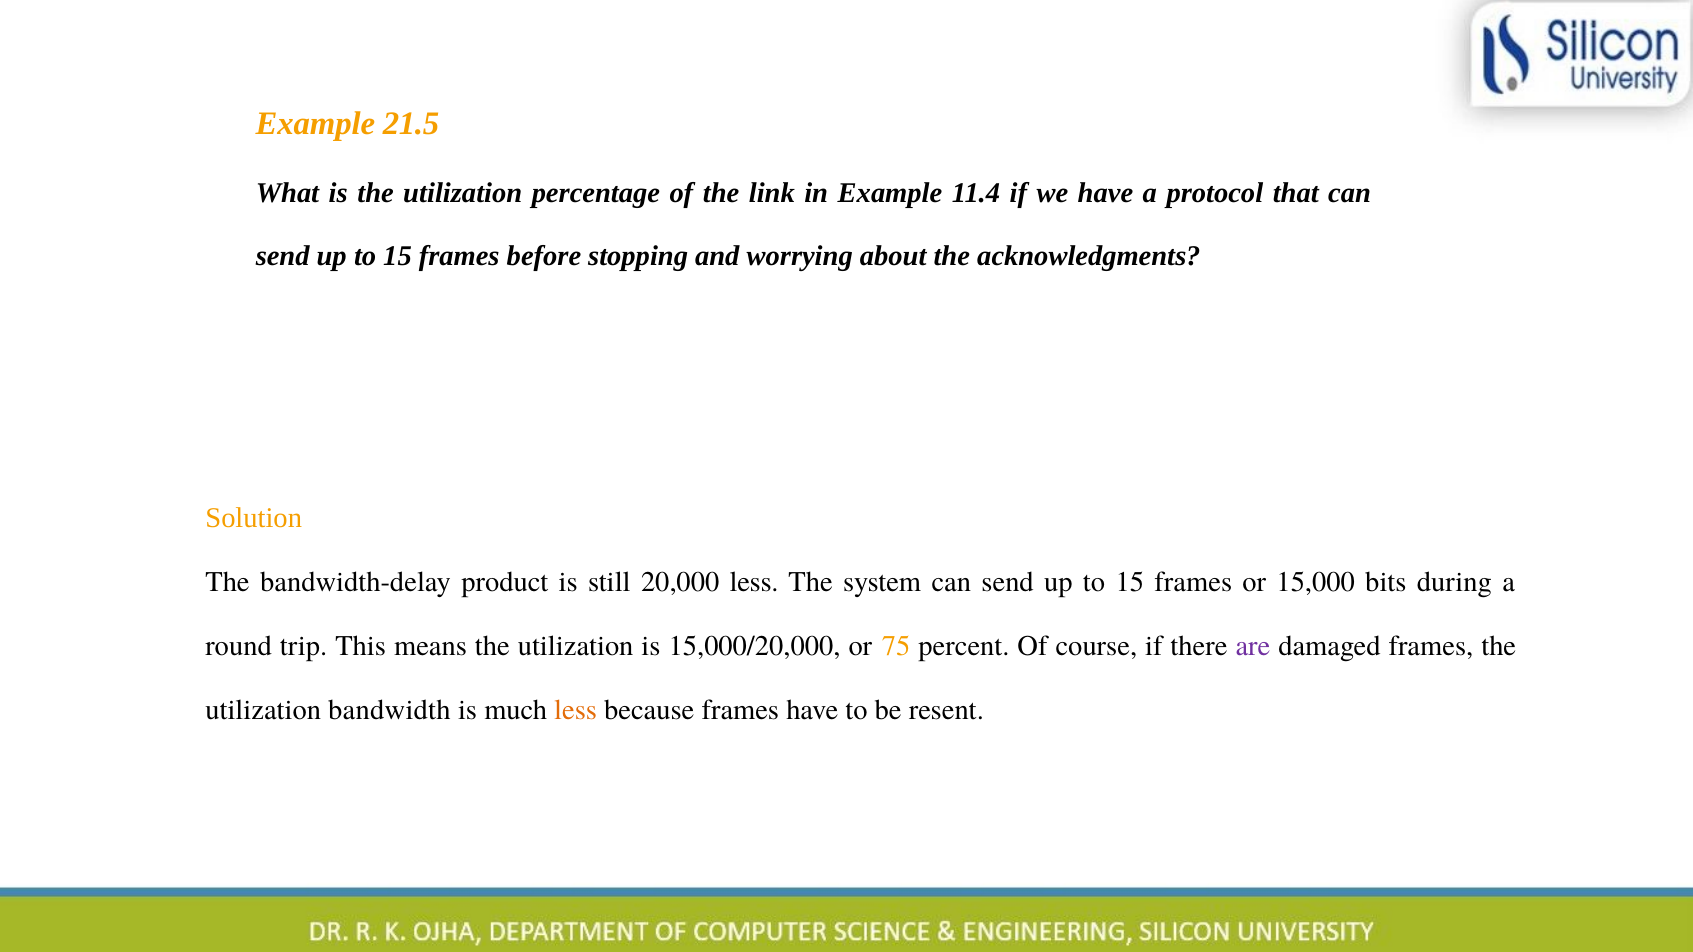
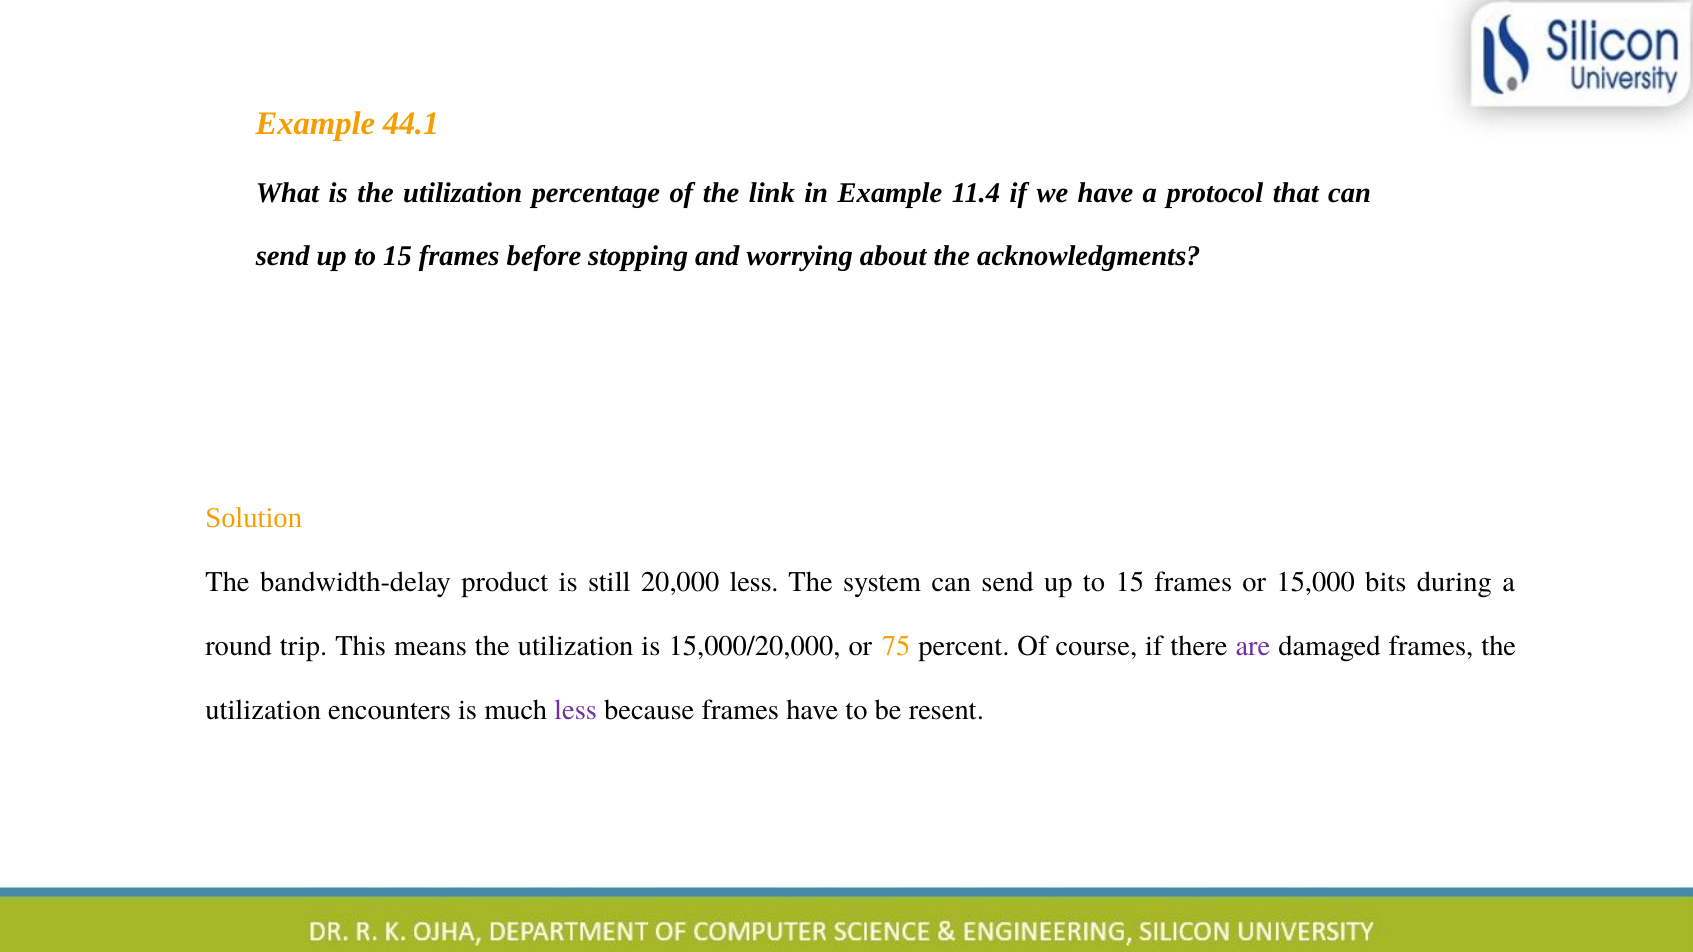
21.5: 21.5 -> 44.1
bandwidth: bandwidth -> encounters
less at (576, 710) colour: orange -> purple
